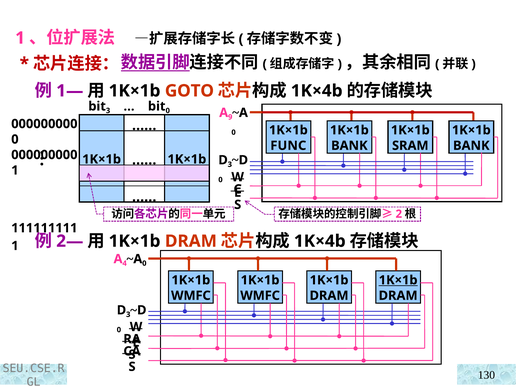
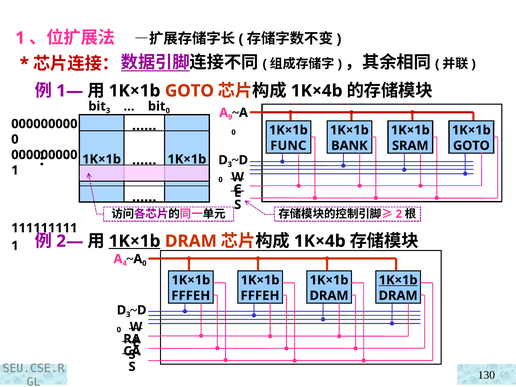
BANK at (471, 146): BANK -> GOTO
1K×1b at (135, 241) underline: none -> present
WMFC at (191, 296): WMFC -> FFFEH
WMFC at (260, 296): WMFC -> FFFEH
